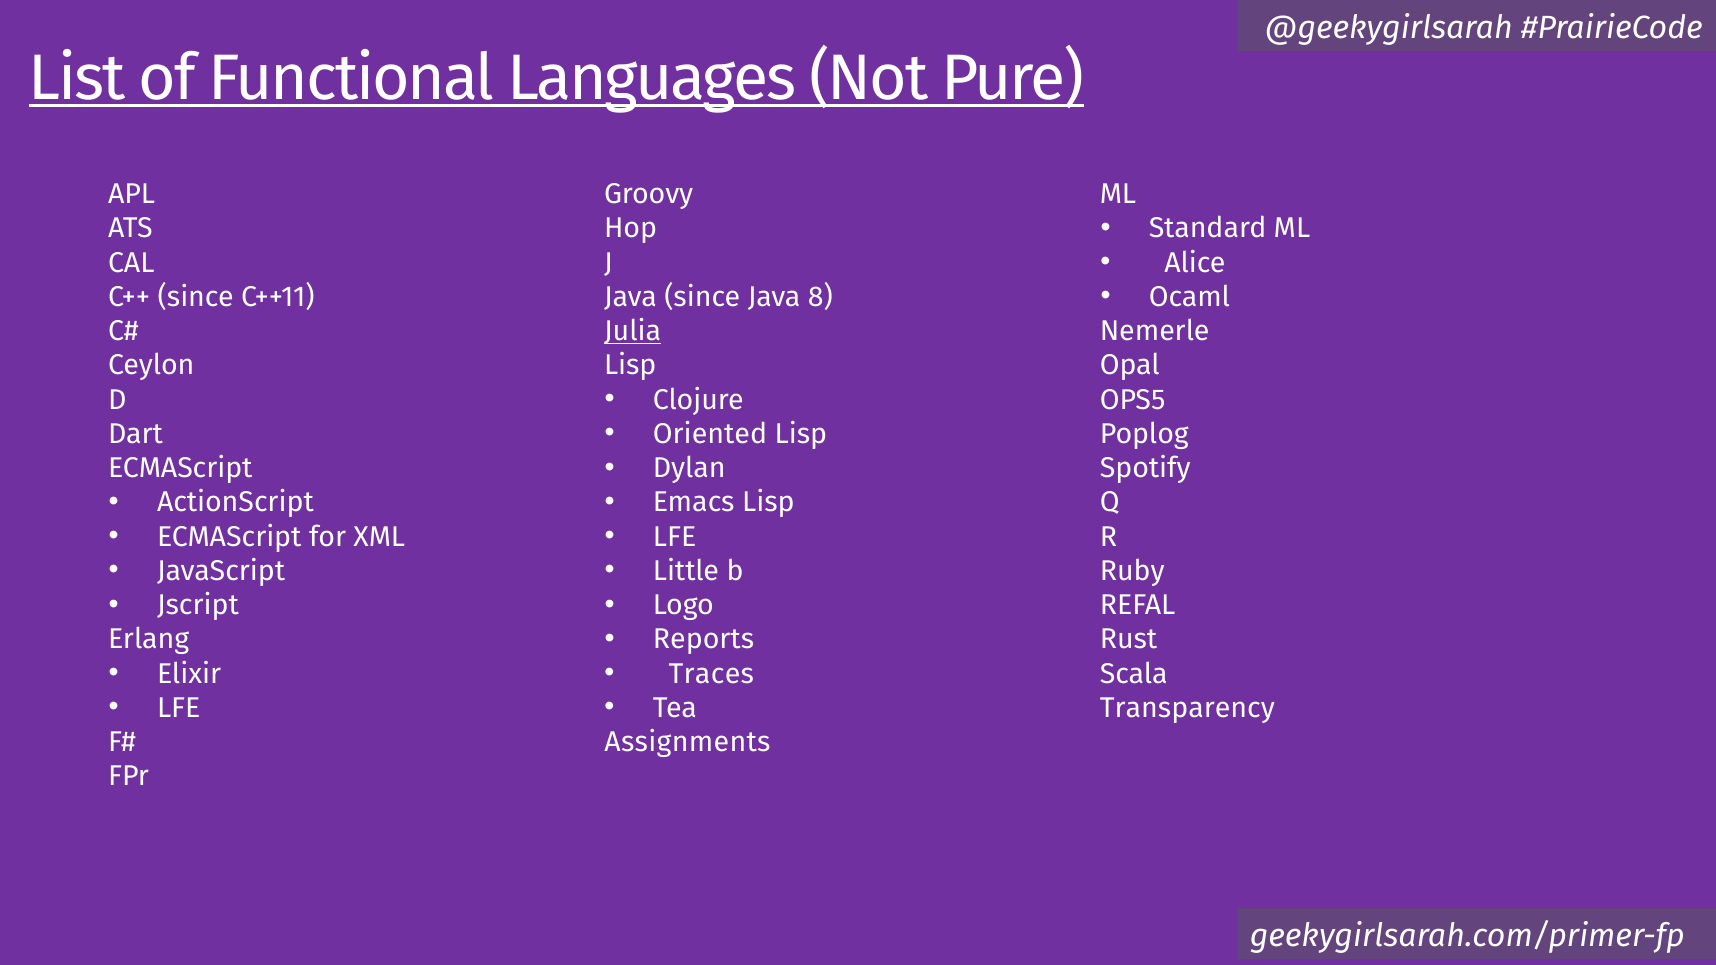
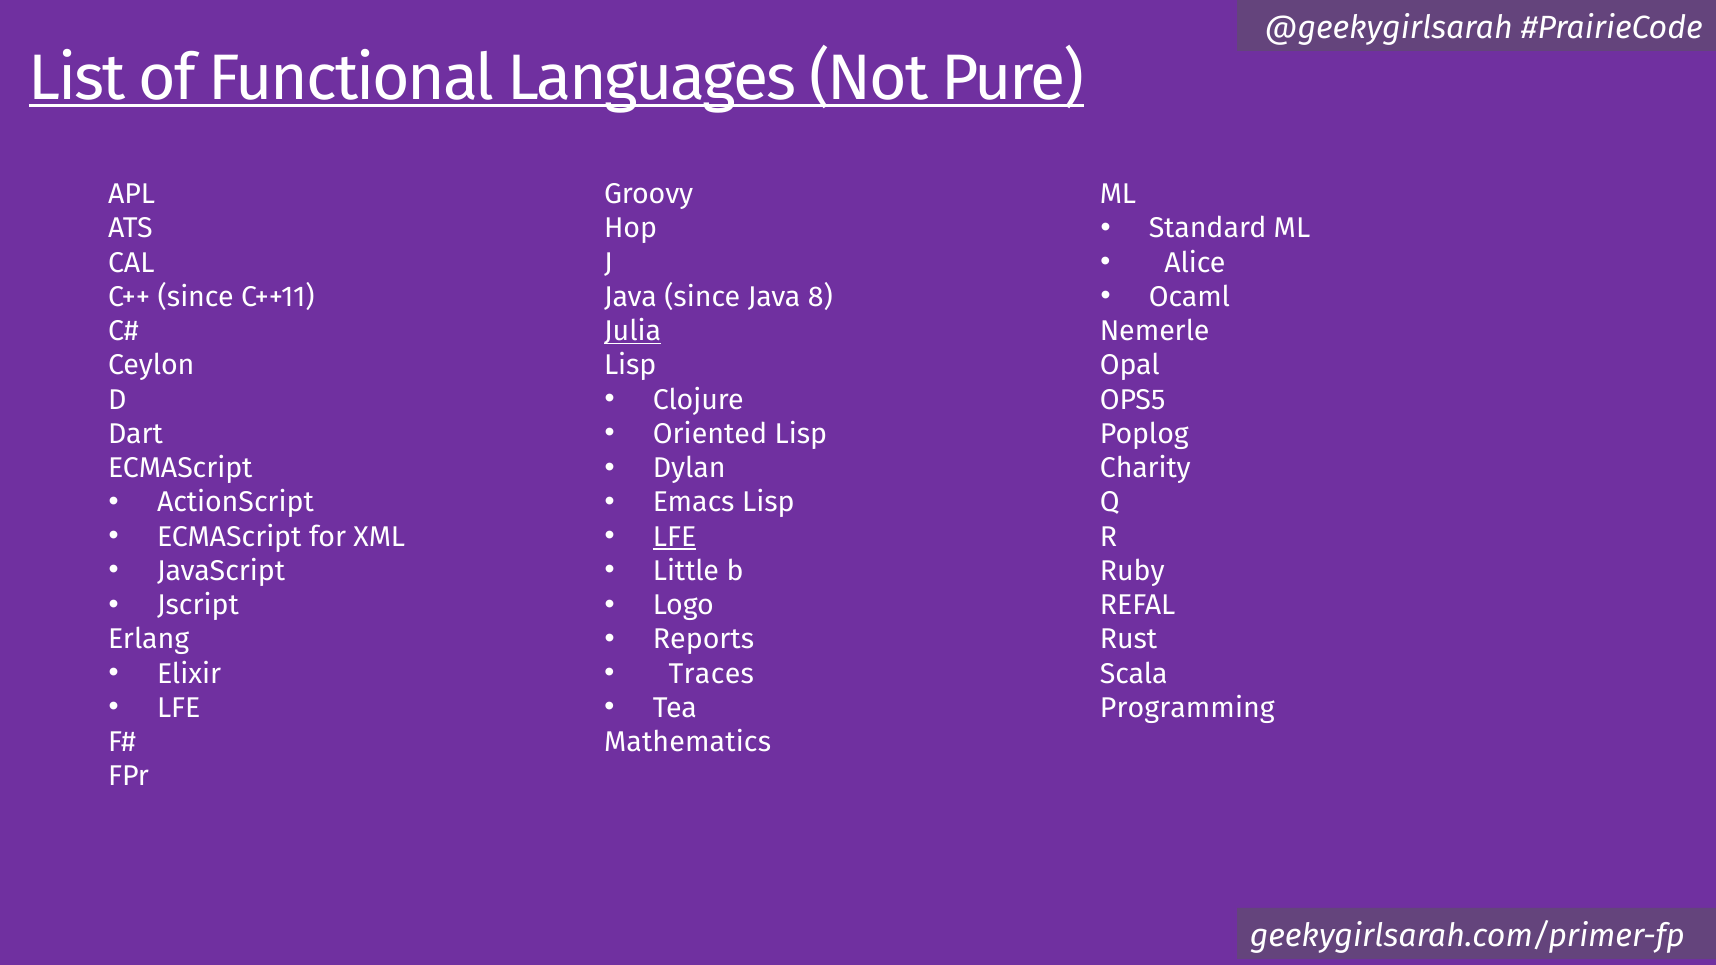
Spotify: Spotify -> Charity
LFE at (675, 537) underline: none -> present
Transparency: Transparency -> Programming
Assignments: Assignments -> Mathematics
